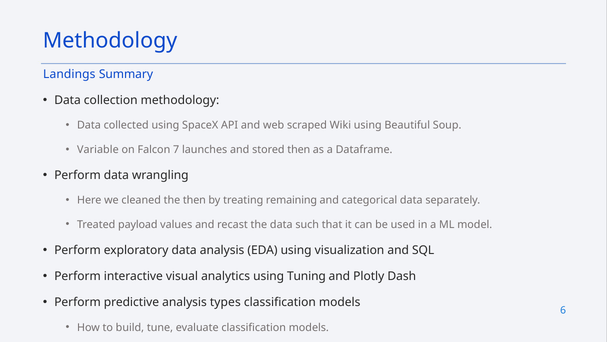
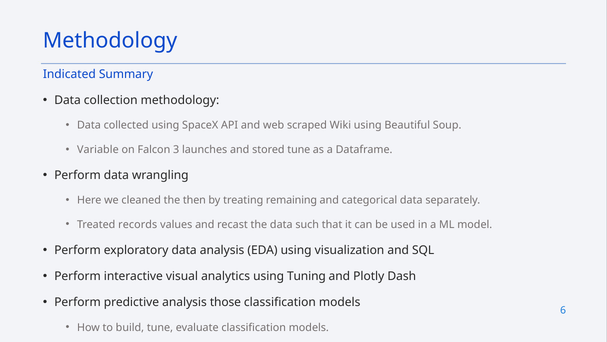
Landings: Landings -> Indicated
7: 7 -> 3
stored then: then -> tune
payload: payload -> records
types: types -> those
